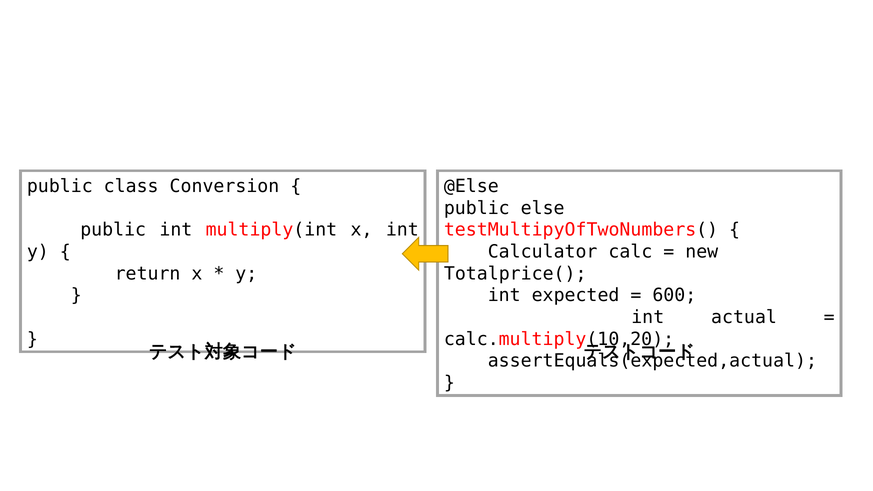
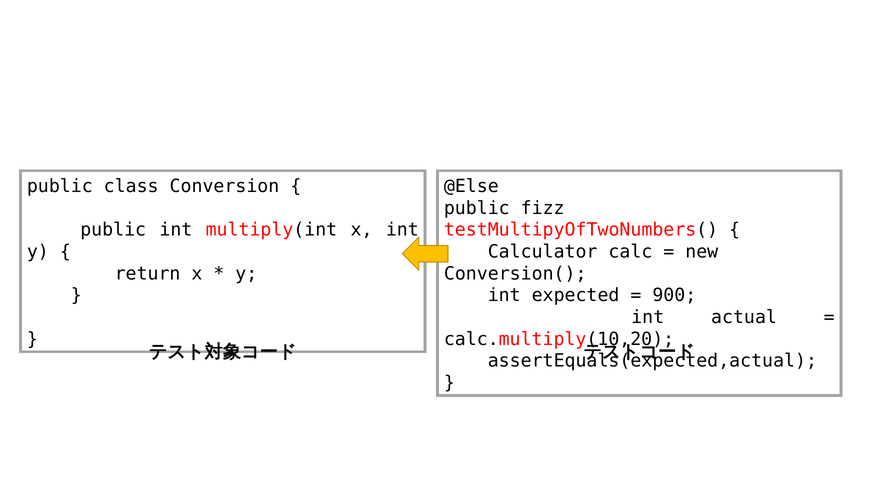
else: else -> fizz
Totalprice(: Totalprice( -> Conversion(
600: 600 -> 900
